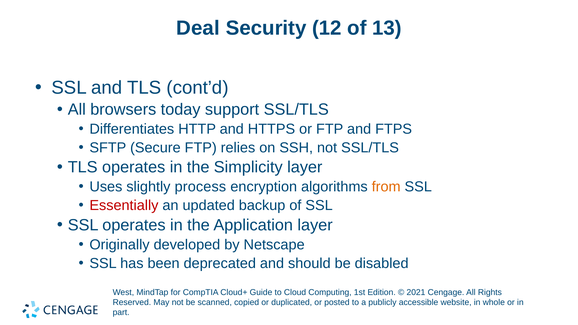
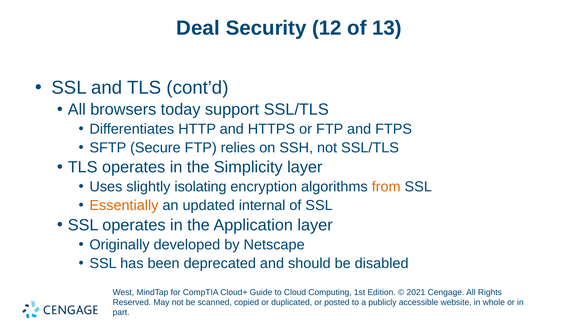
process: process -> isolating
Essentially colour: red -> orange
backup: backup -> internal
